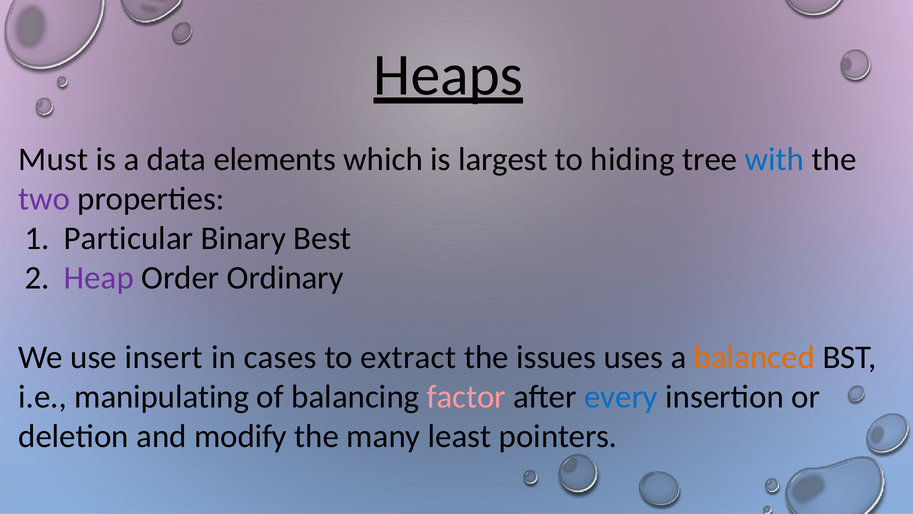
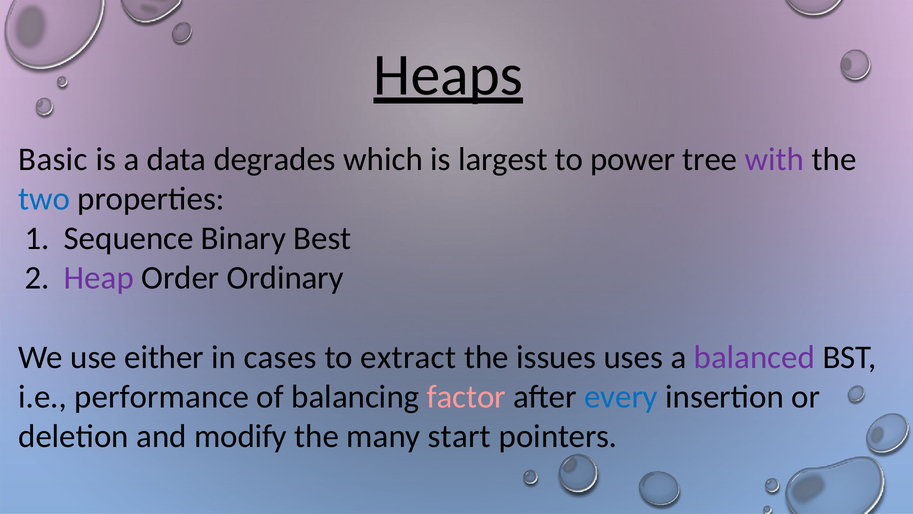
Must: Must -> Basic
elements: elements -> degrades
hiding: hiding -> power
with colour: blue -> purple
two colour: purple -> blue
Particular: Particular -> Sequence
insert: insert -> either
balanced colour: orange -> purple
manipulating: manipulating -> performance
least: least -> start
